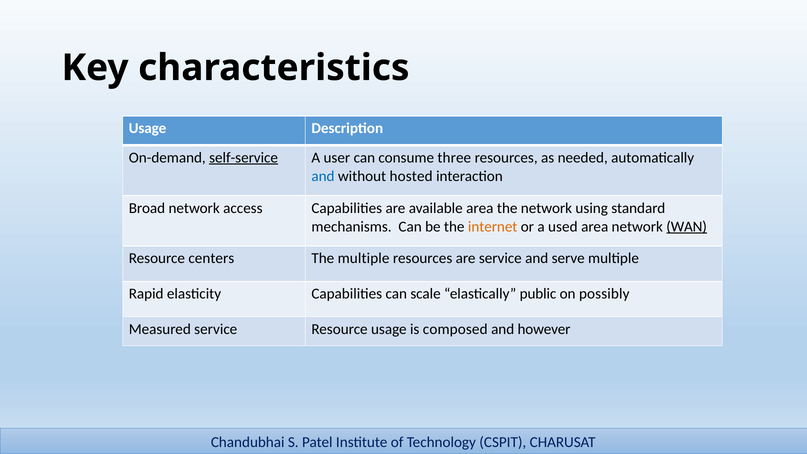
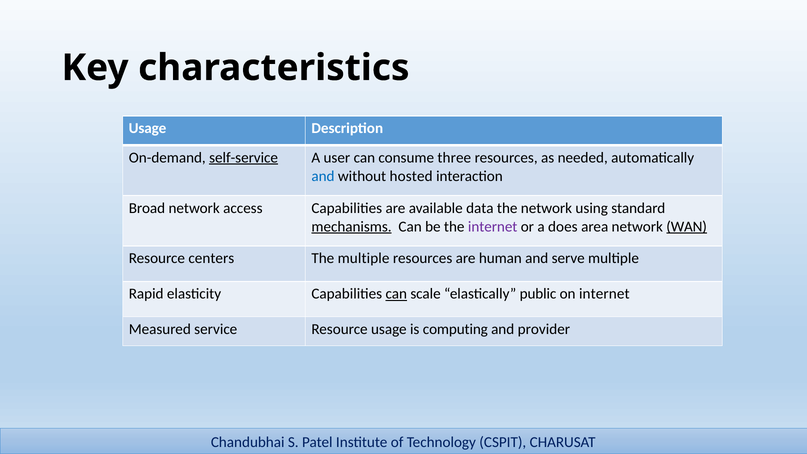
available area: area -> data
mechanisms underline: none -> present
internet at (493, 226) colour: orange -> purple
used: used -> does
are service: service -> human
can at (396, 294) underline: none -> present
on possibly: possibly -> internet
composed: composed -> computing
however: however -> provider
